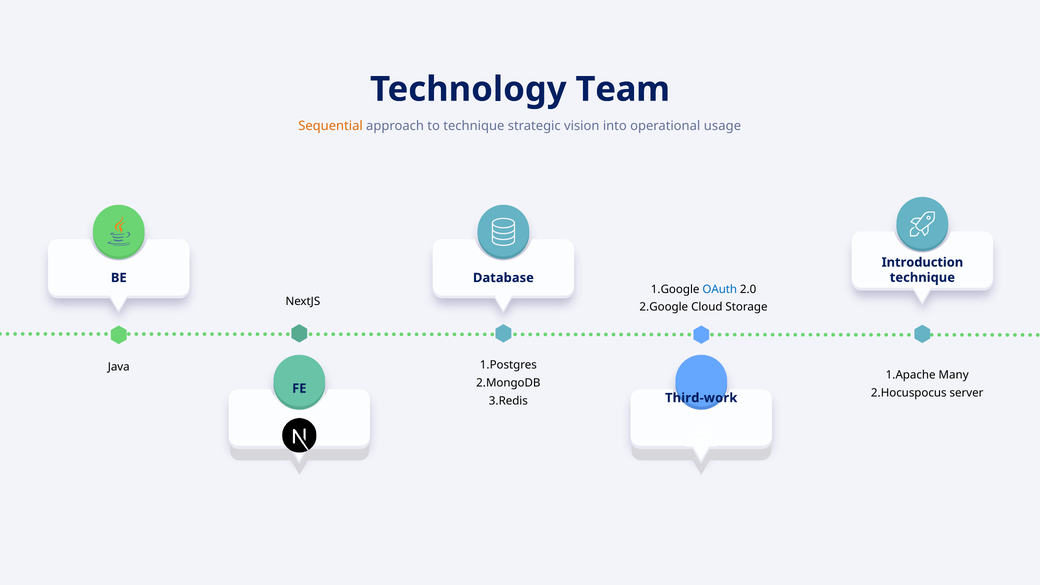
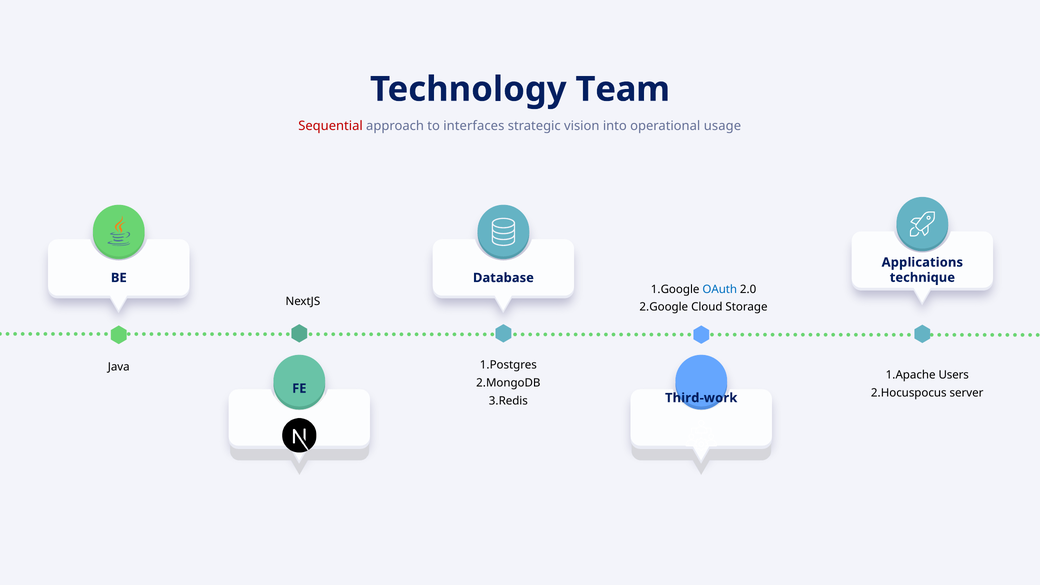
Sequential colour: orange -> red
to technique: technique -> interfaces
Introduction: Introduction -> Applications
Many: Many -> Users
